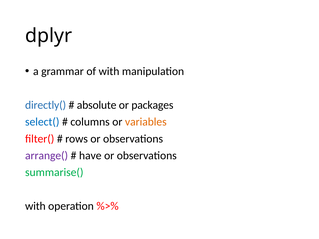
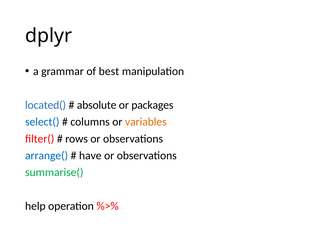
of with: with -> best
directly(: directly( -> located(
arrange( colour: purple -> blue
with at (35, 206): with -> help
